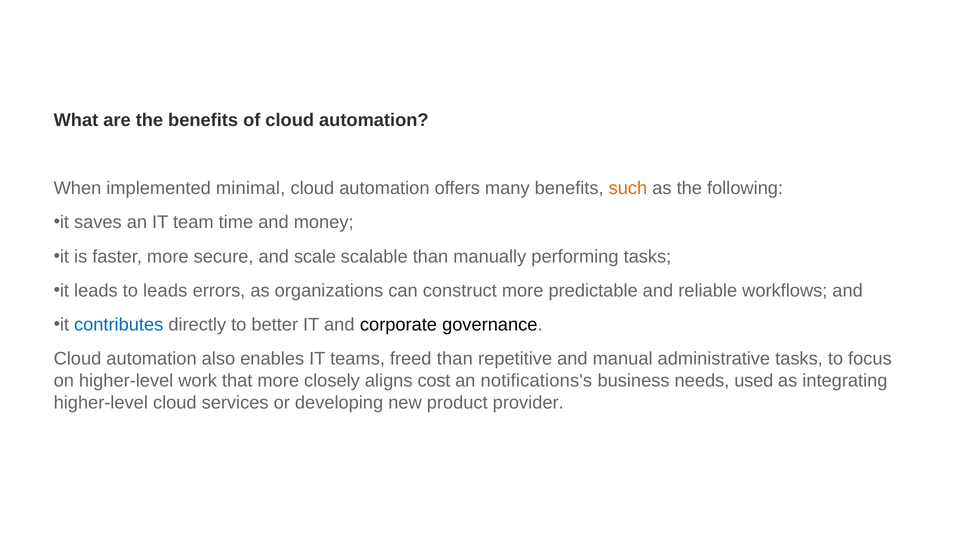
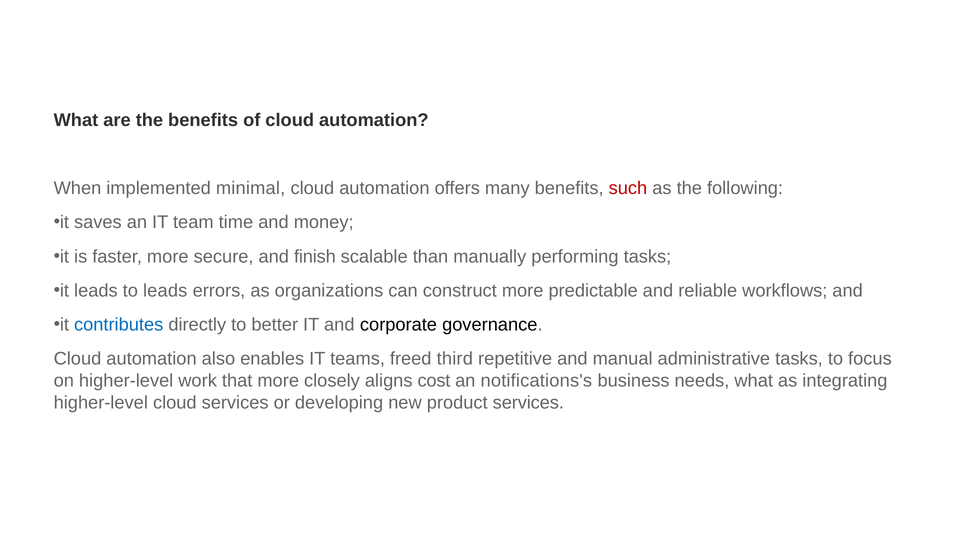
such colour: orange -> red
scale: scale -> finish
freed than: than -> third
needs used: used -> what
product provider: provider -> services
